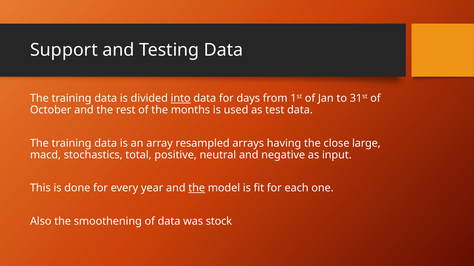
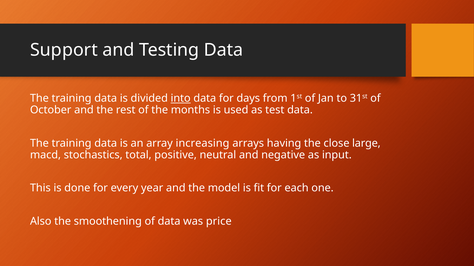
resampled: resampled -> increasing
the at (197, 189) underline: present -> none
stock: stock -> price
